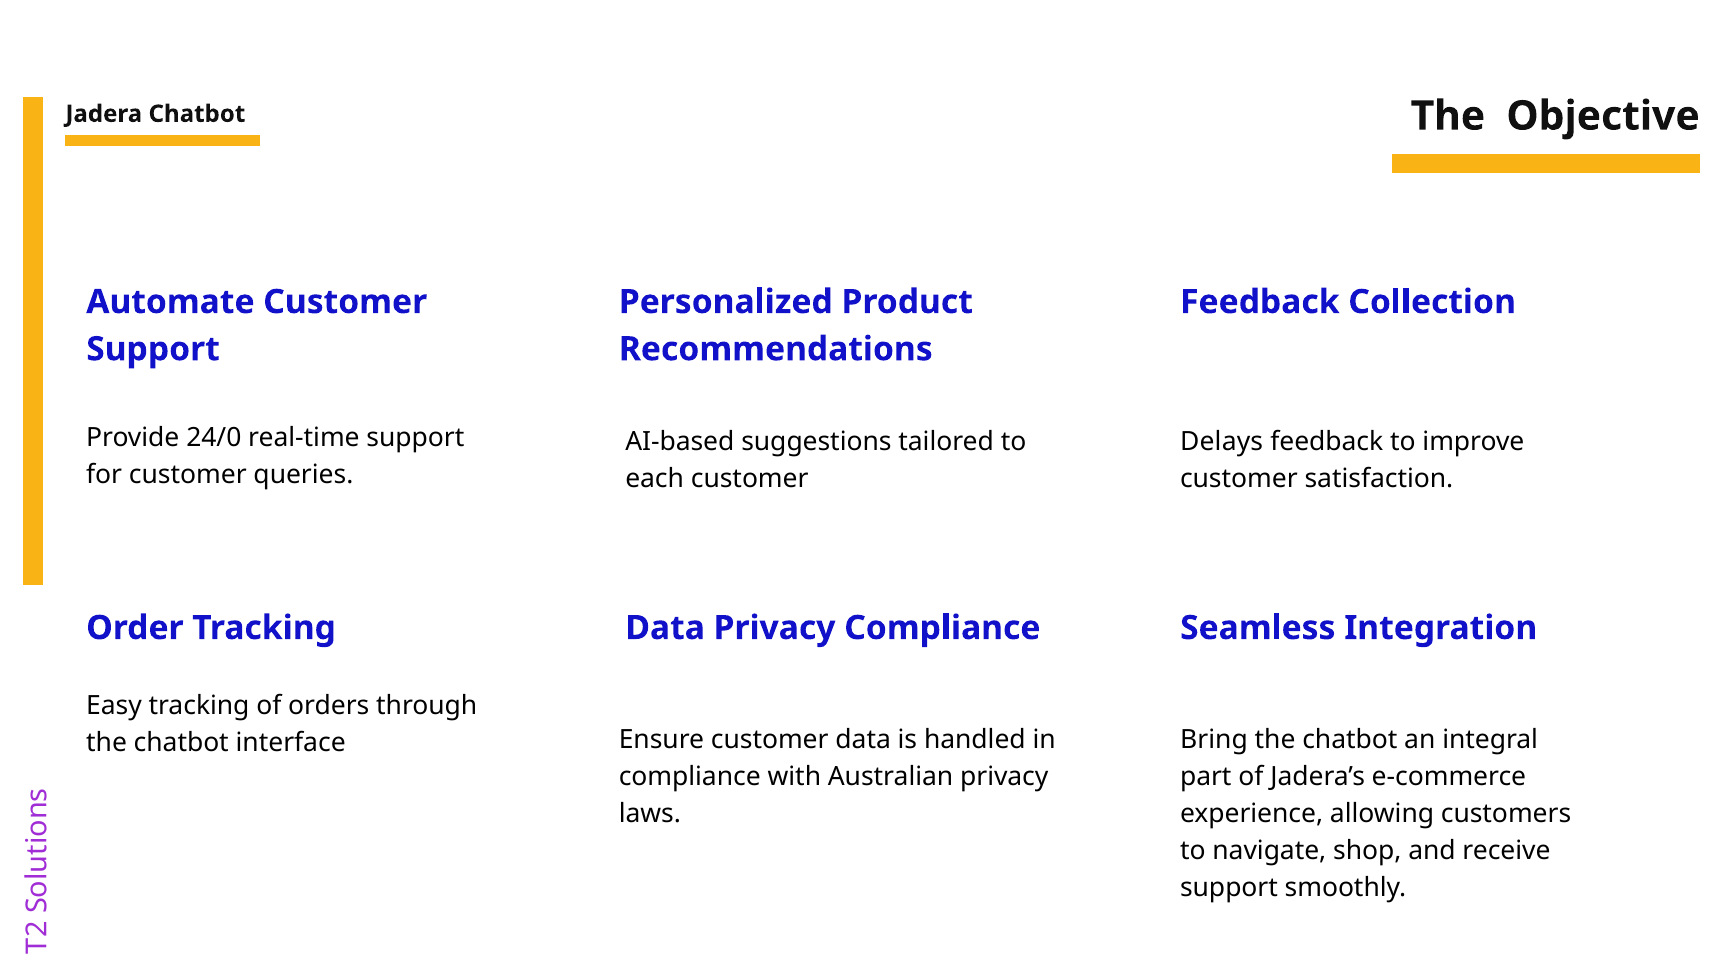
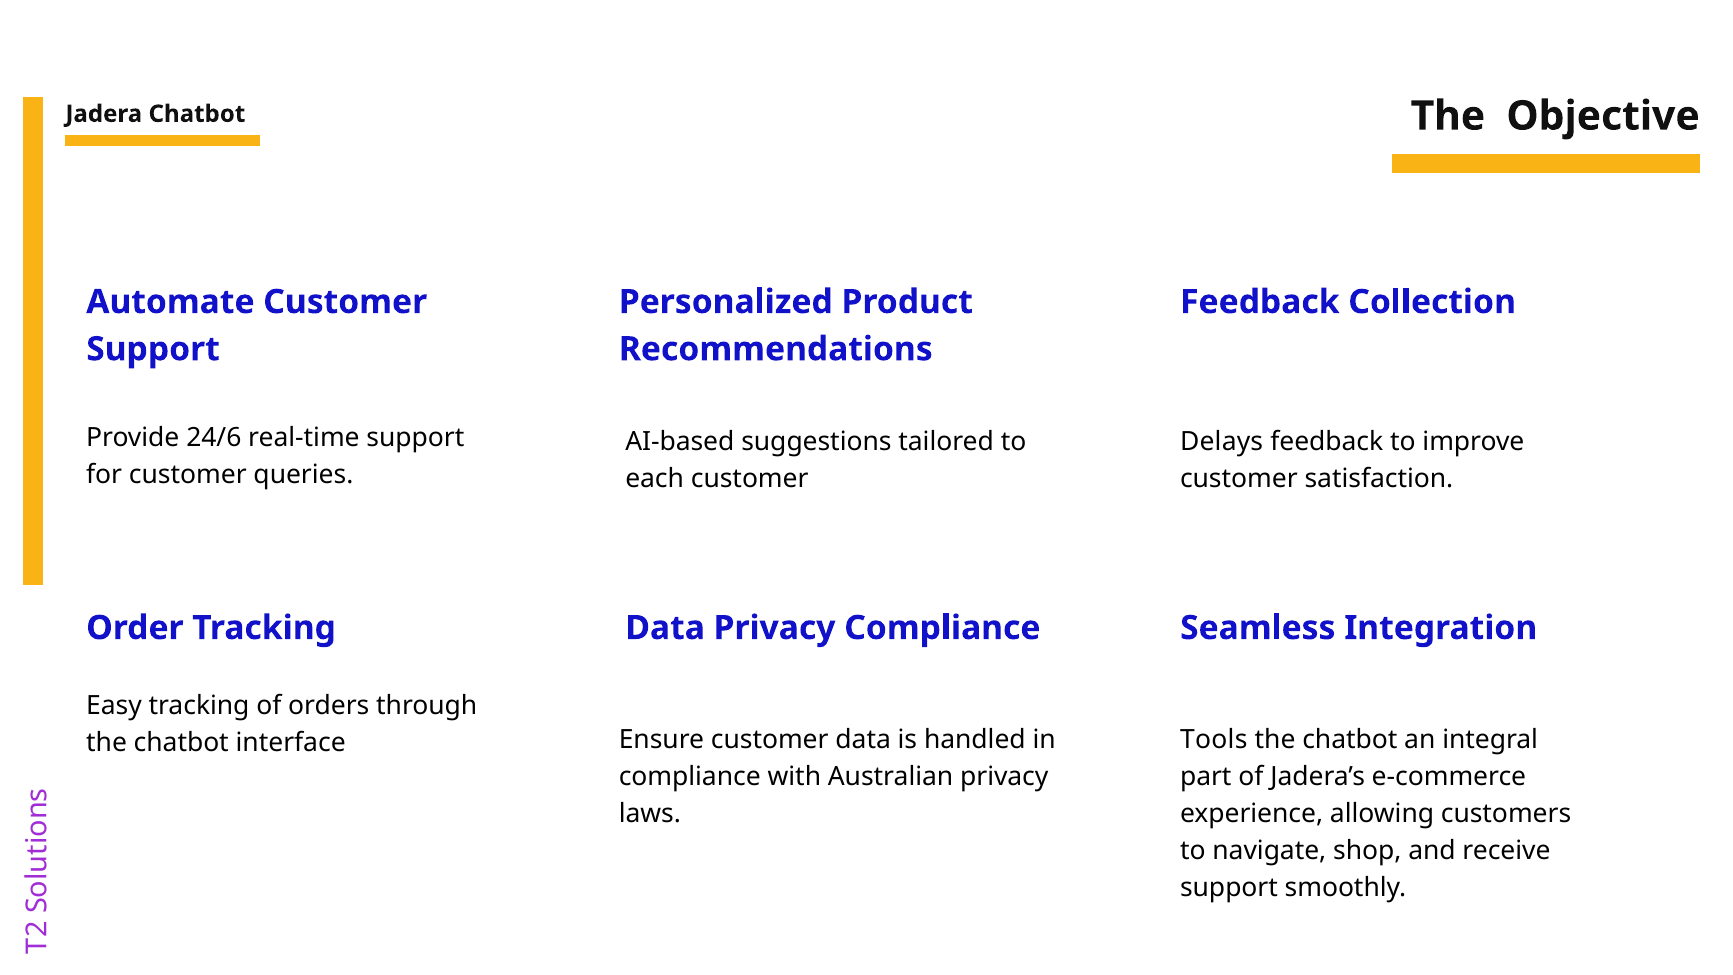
24/0: 24/0 -> 24/6
Bring: Bring -> Tools
